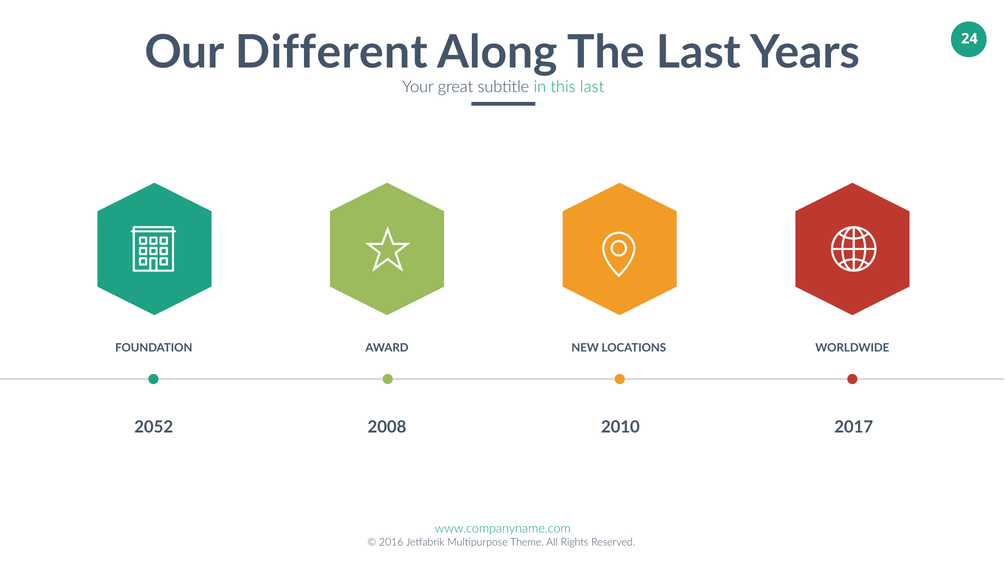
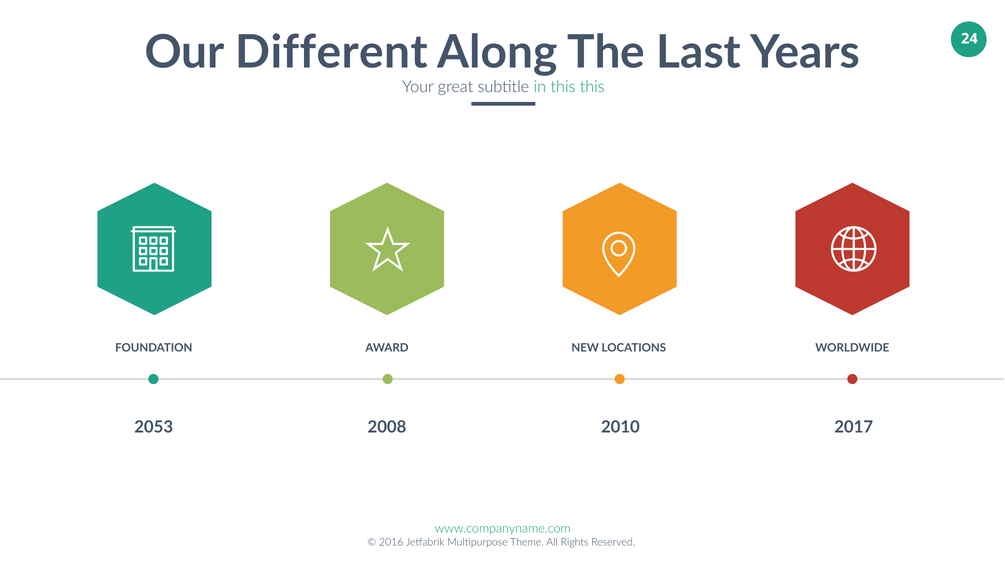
this last: last -> this
2052: 2052 -> 2053
